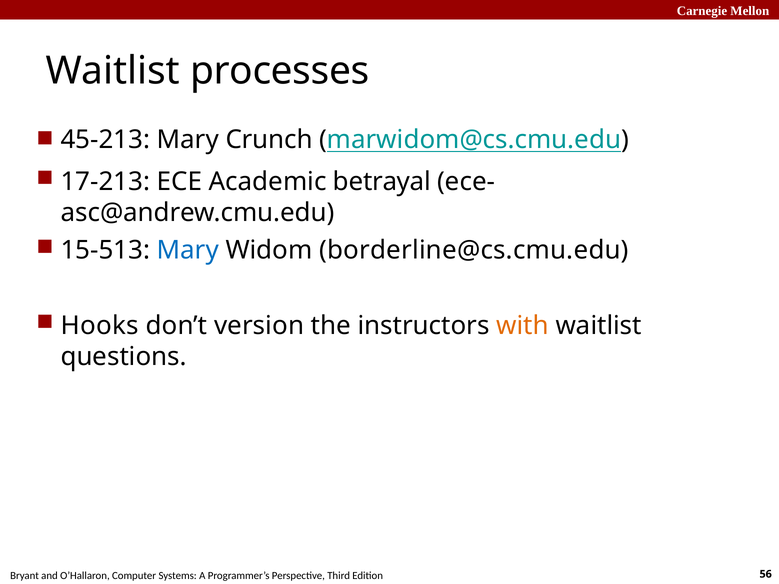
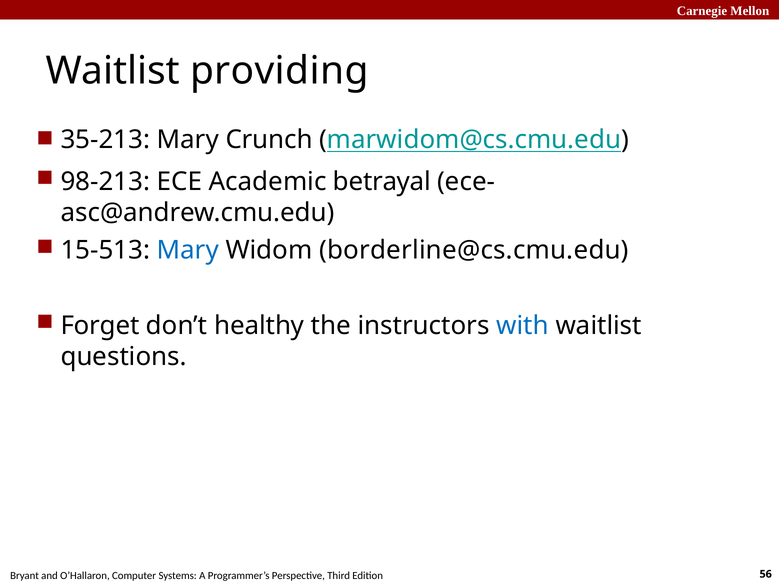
processes: processes -> providing
45-213: 45-213 -> 35-213
17-213: 17-213 -> 98-213
Hooks: Hooks -> Forget
version: version -> healthy
with colour: orange -> blue
